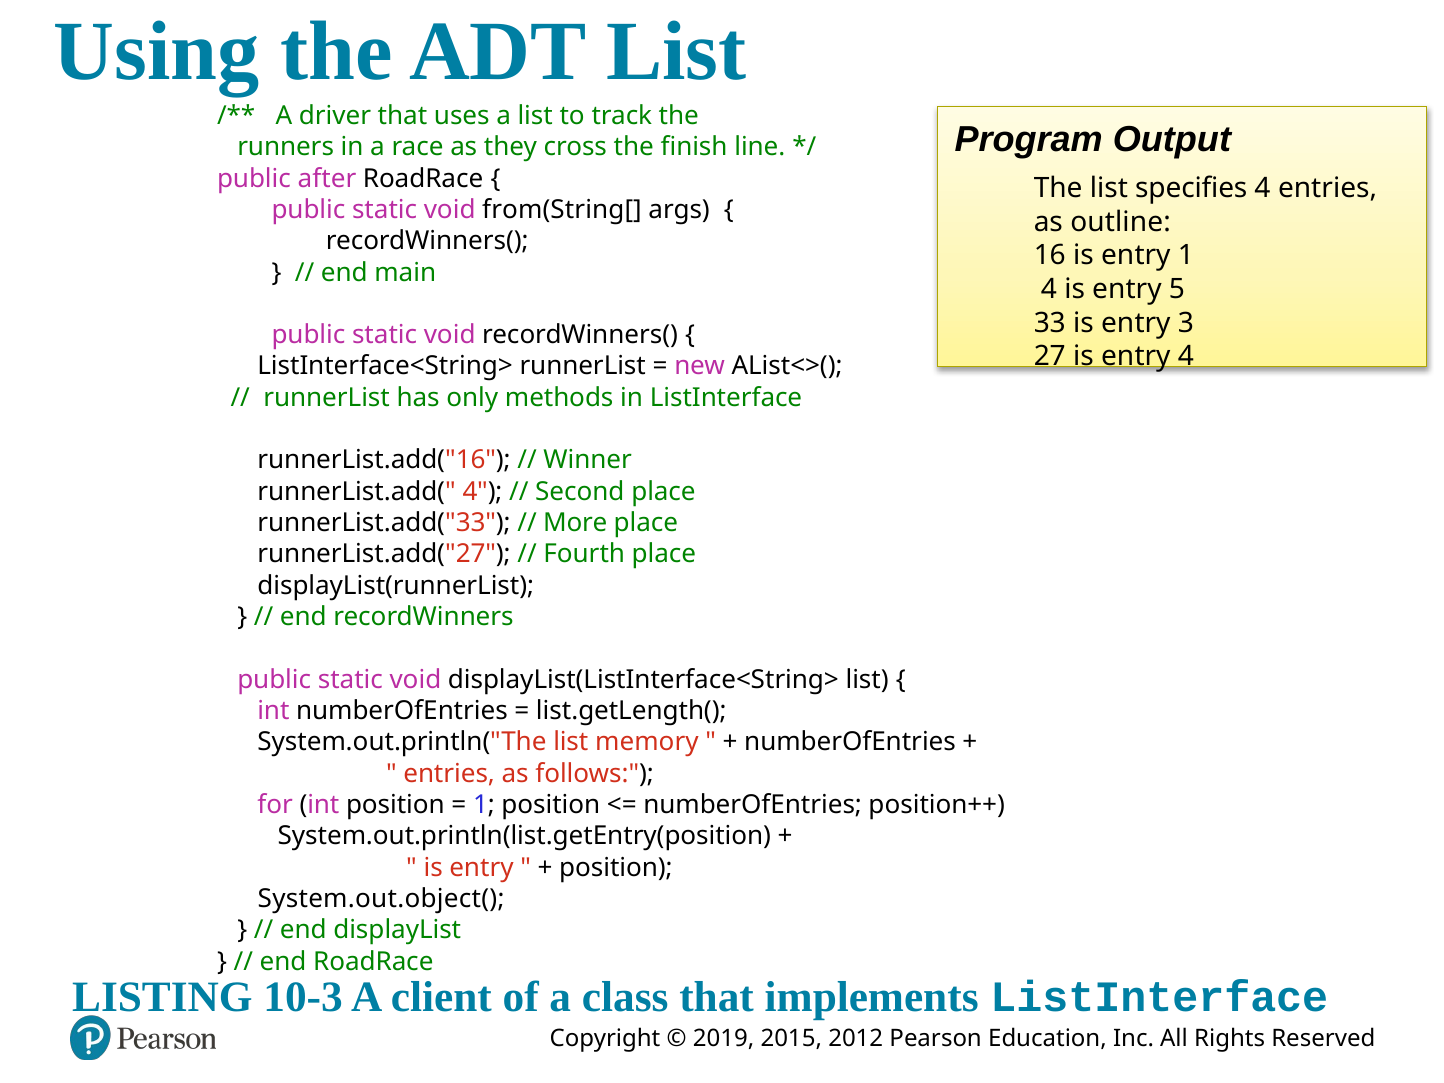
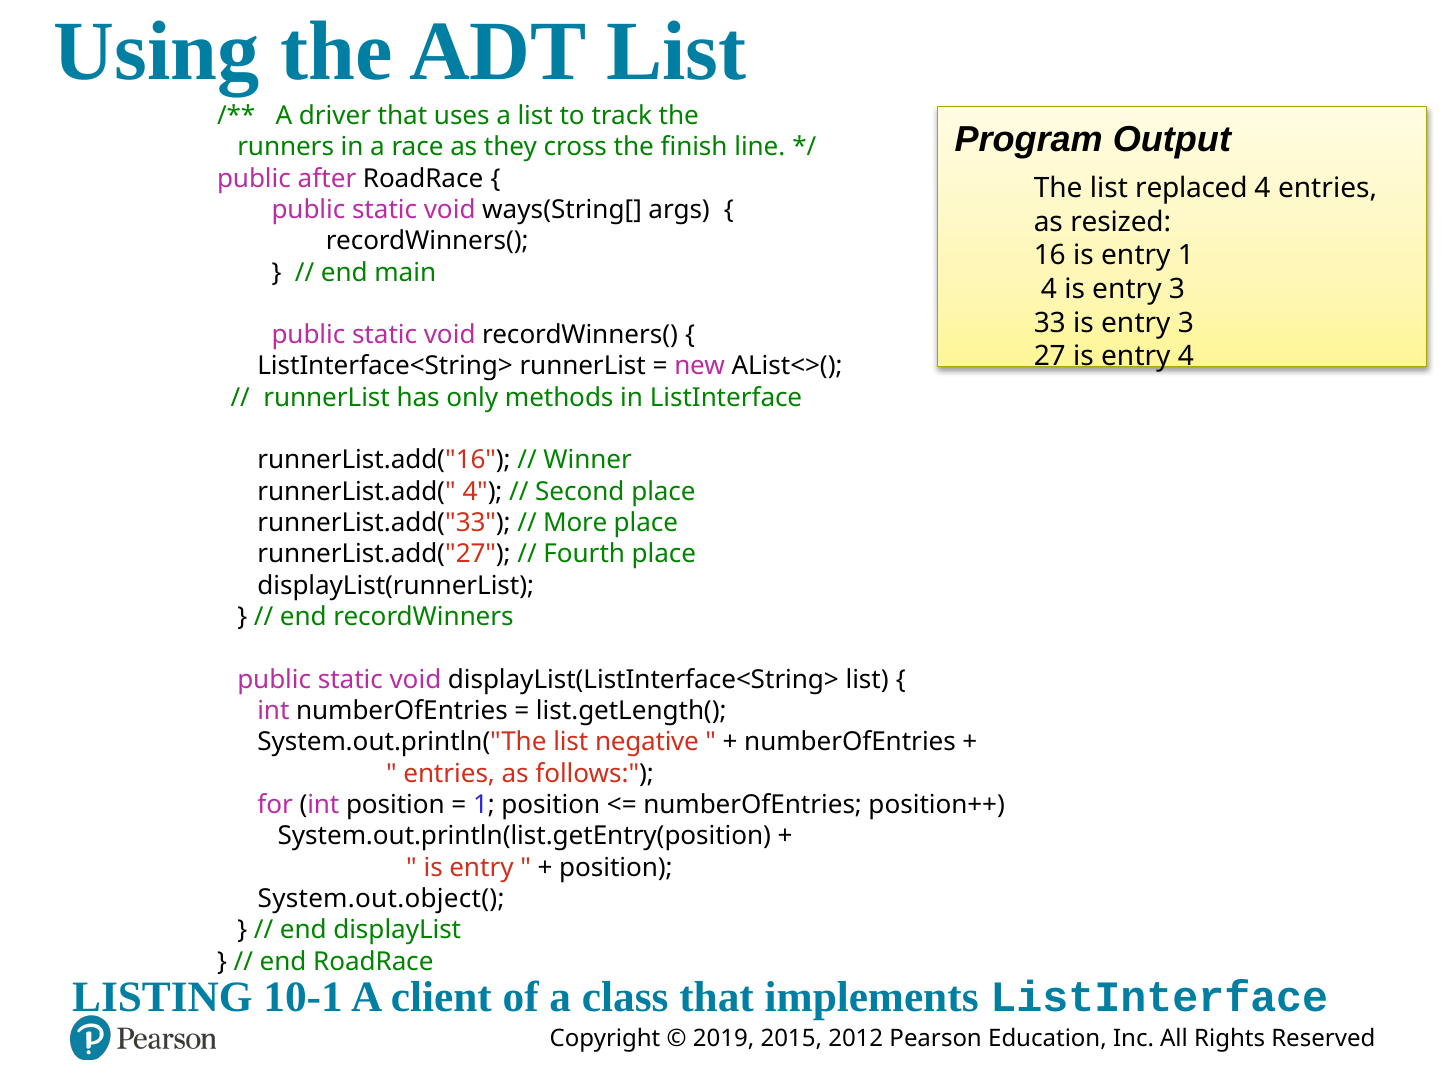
specifies: specifies -> replaced
from(String[: from(String[ -> ways(String[
outline: outline -> resized
4 is entry 5: 5 -> 3
memory: memory -> negative
10-3: 10-3 -> 10-1
